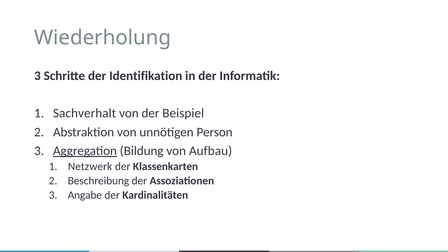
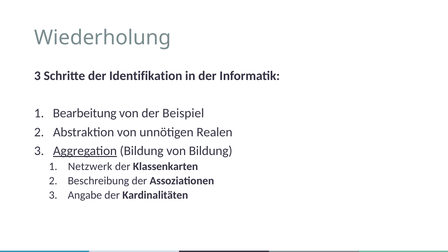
Sachverhalt: Sachverhalt -> Bearbeitung
Person: Person -> Realen
von Aufbau: Aufbau -> Bildung
